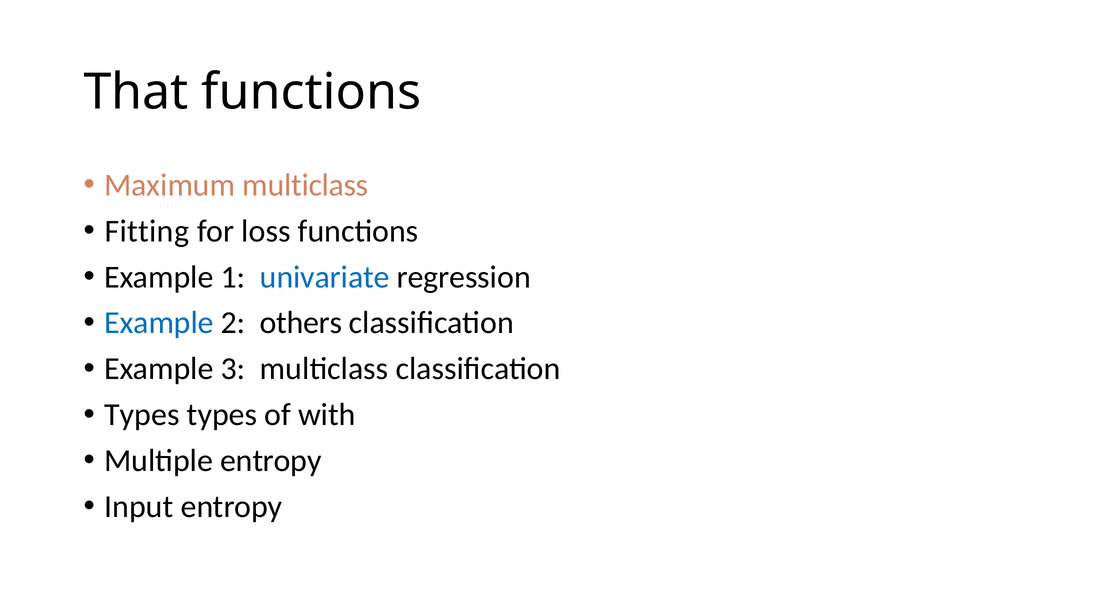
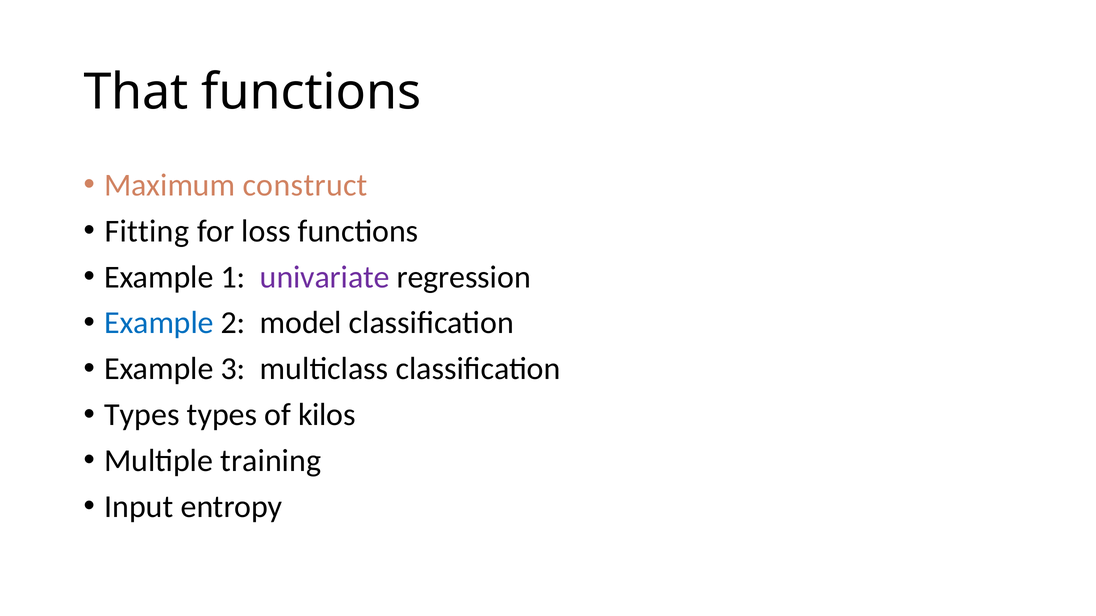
Maximum multiclass: multiclass -> construct
univariate colour: blue -> purple
others: others -> model
with: with -> kilos
Multiple entropy: entropy -> training
